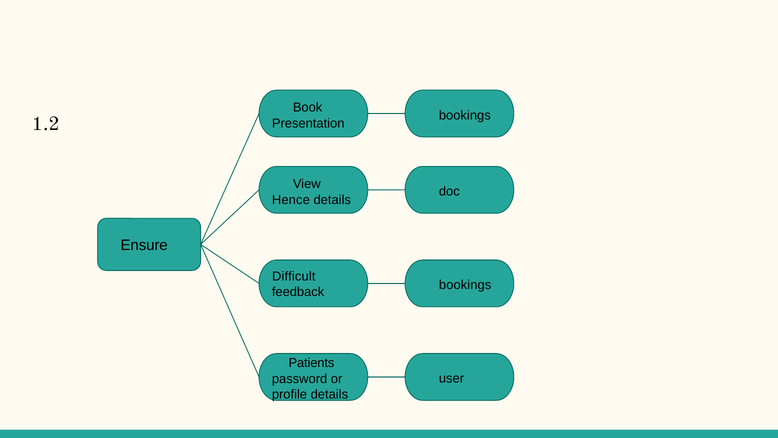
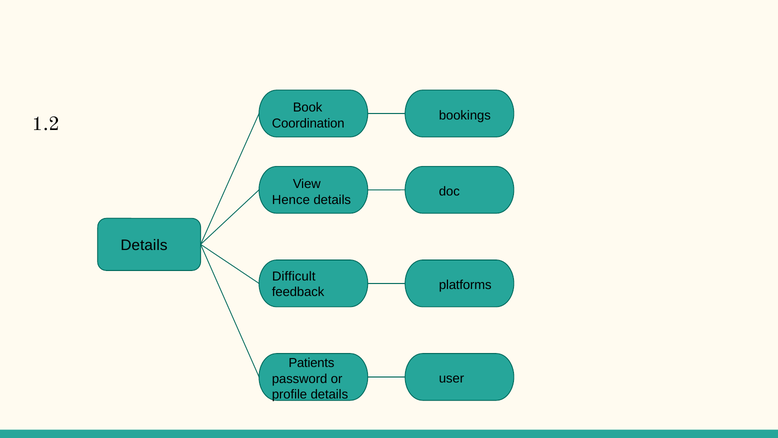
Presentation: Presentation -> Coordination
Ensure at (144, 245): Ensure -> Details
bookings at (465, 285): bookings -> platforms
